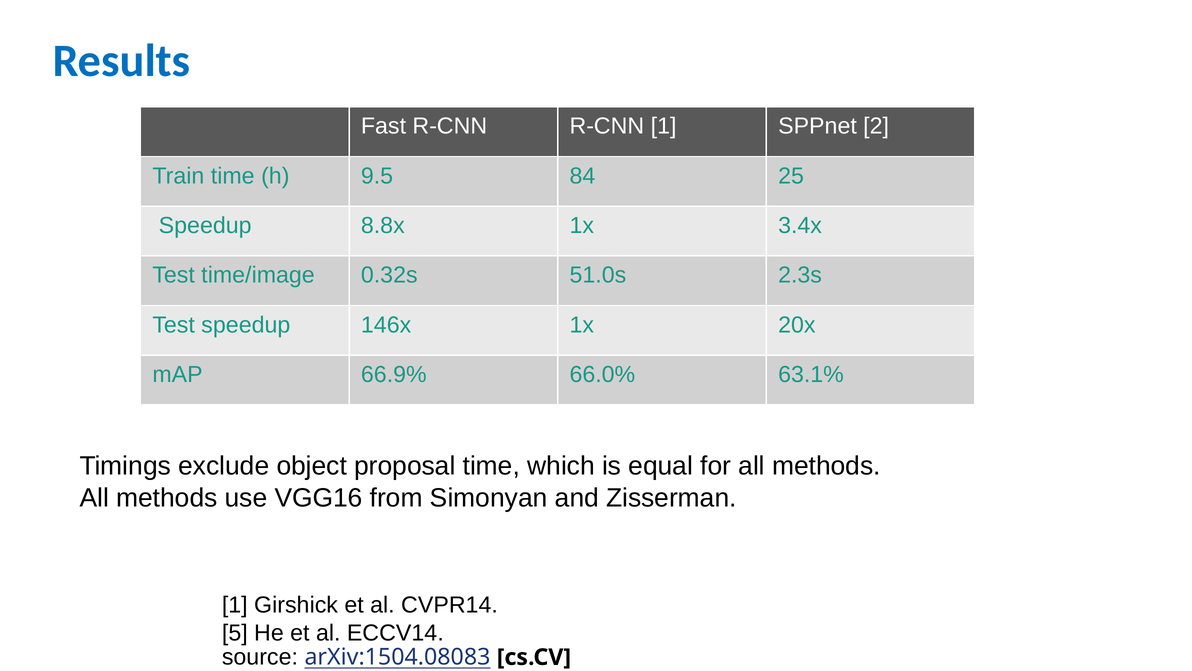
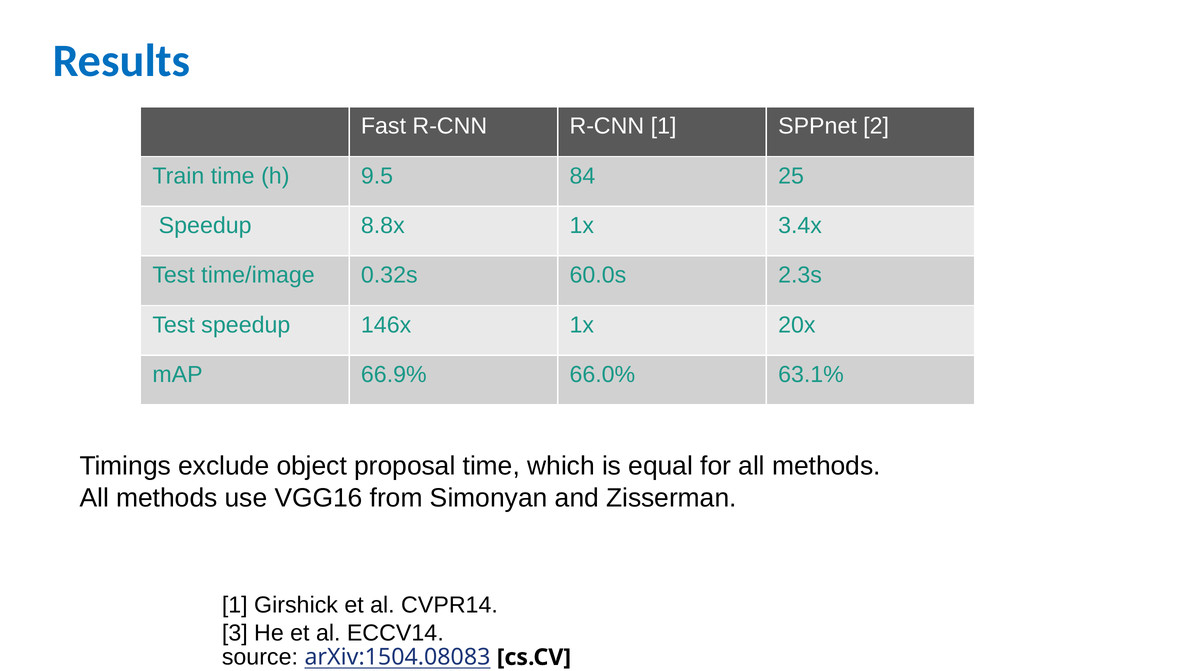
51.0s: 51.0s -> 60.0s
5: 5 -> 3
